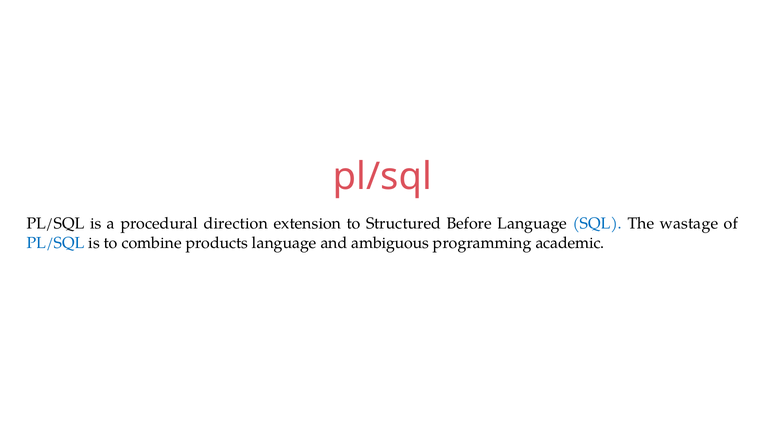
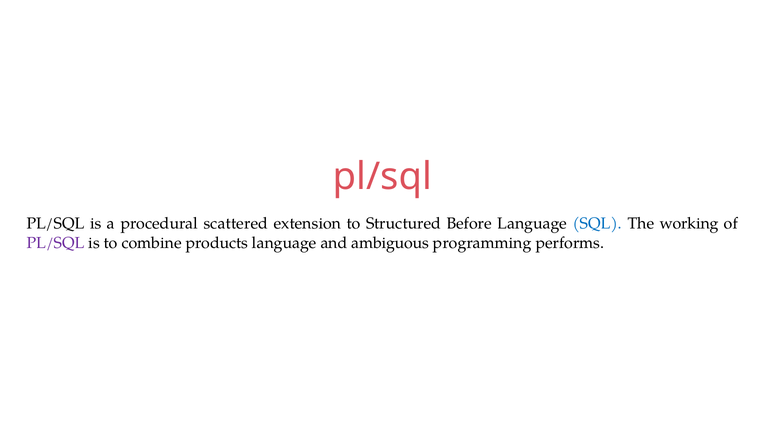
direction: direction -> scattered
wastage: wastage -> working
PL/SQL at (56, 243) colour: blue -> purple
academic: academic -> performs
